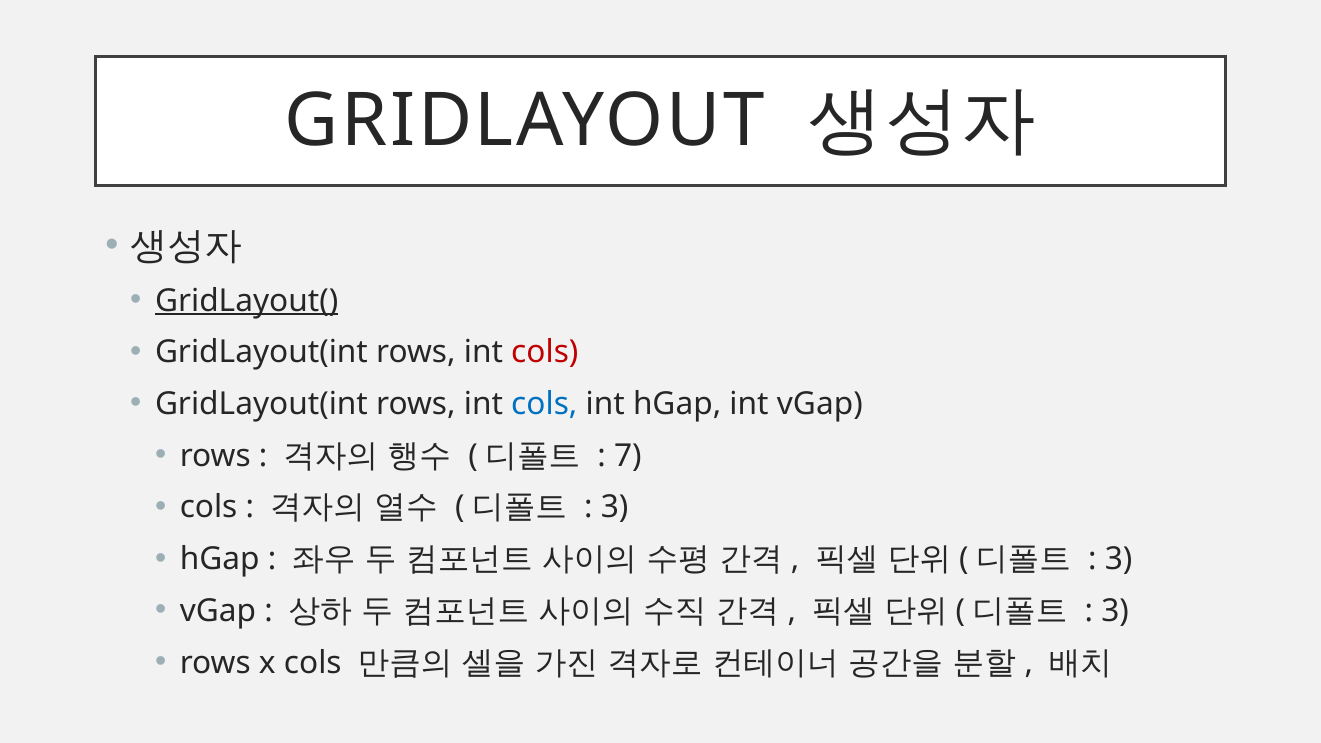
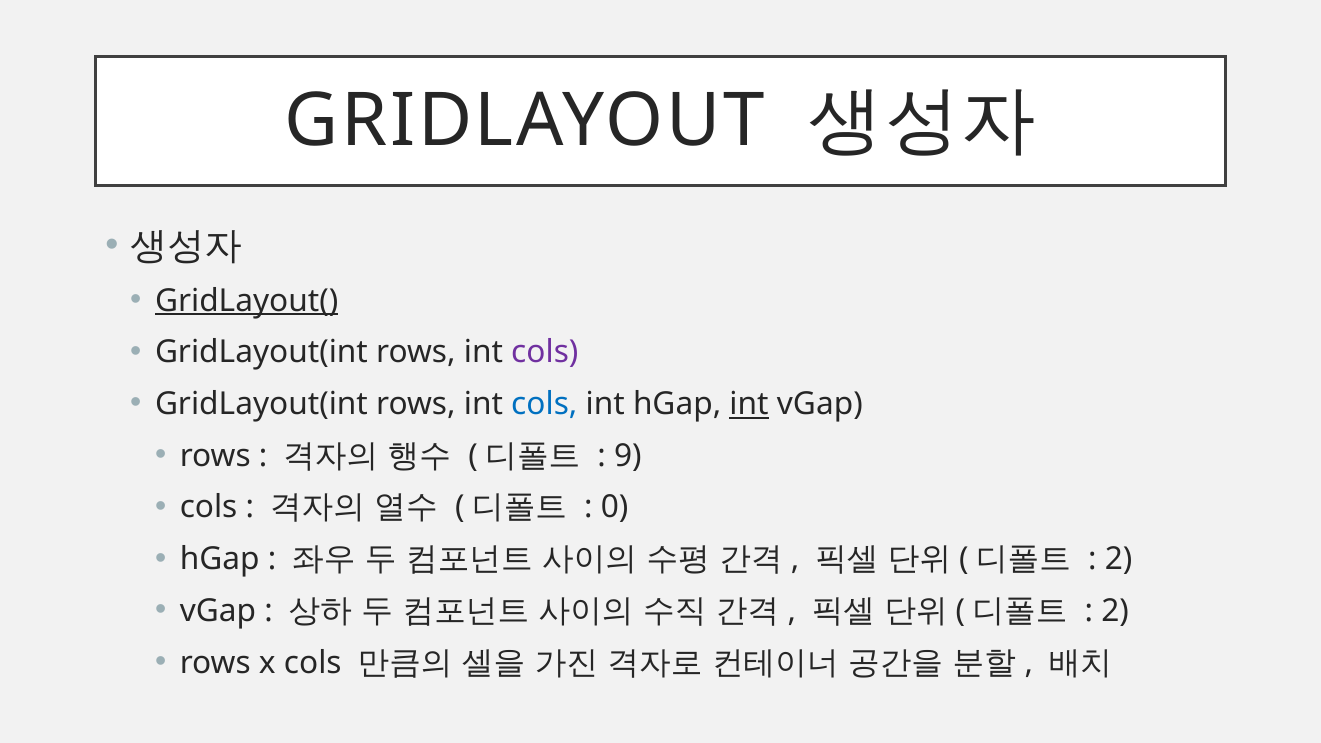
cols at (545, 352) colour: red -> purple
int at (749, 404) underline: none -> present
7: 7 -> 9
3 at (615, 508): 3 -> 0
3 at (1119, 559): 3 -> 2
3 at (1115, 611): 3 -> 2
